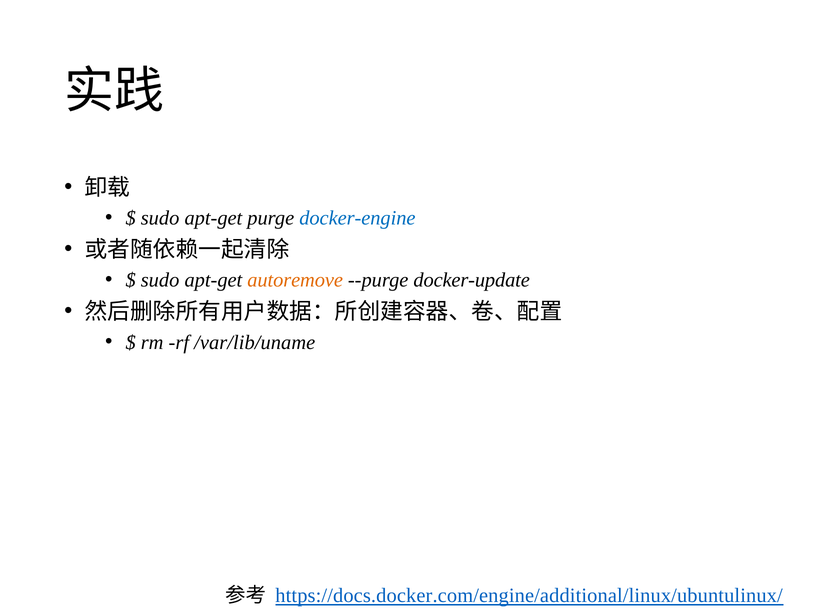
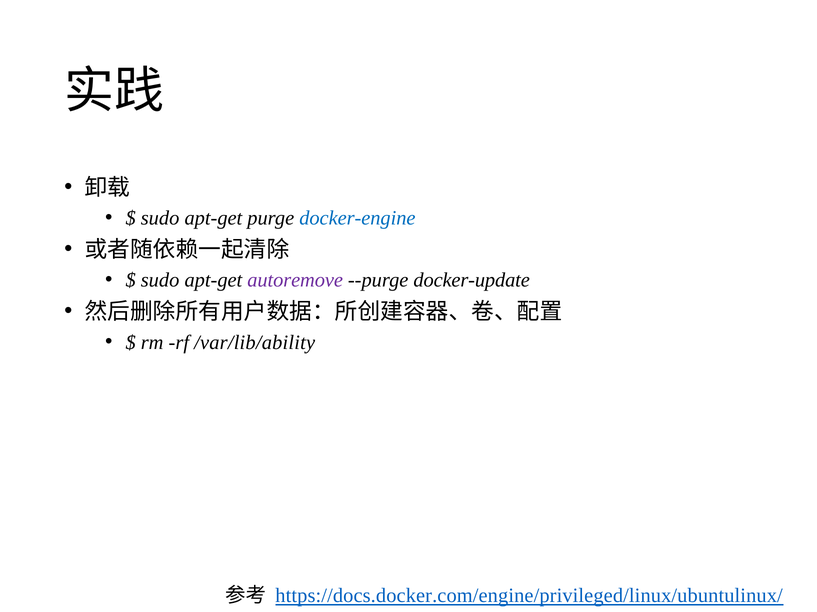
autoremove colour: orange -> purple
/var/lib/uname: /var/lib/uname -> /var/lib/ability
https://docs.docker.com/engine/additional/linux/ubuntulinux/: https://docs.docker.com/engine/additional/linux/ubuntulinux/ -> https://docs.docker.com/engine/privileged/linux/ubuntulinux/
